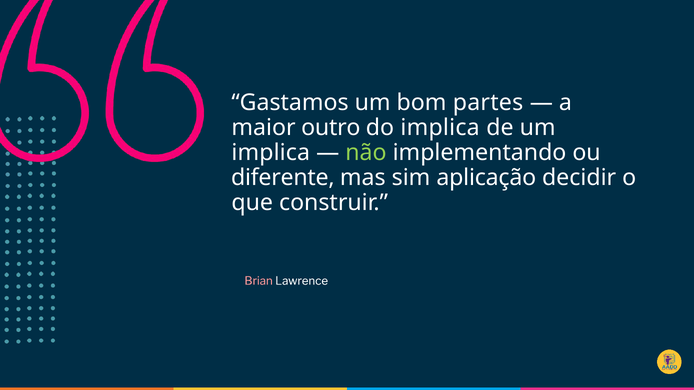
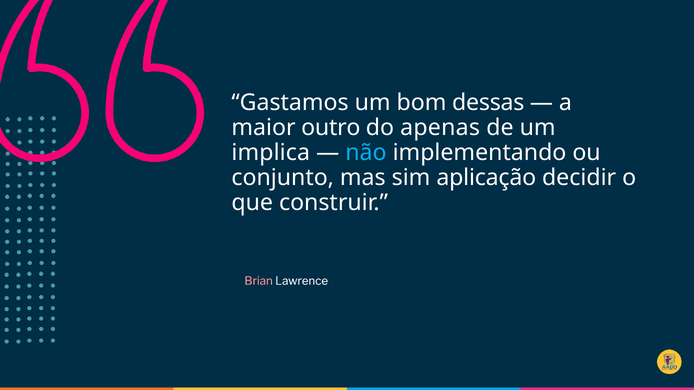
partes: partes -> dessas
do implica: implica -> apenas
não colour: light green -> light blue
diferente: diferente -> conjunto
